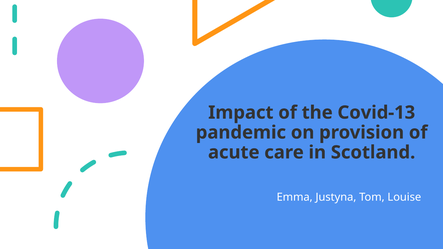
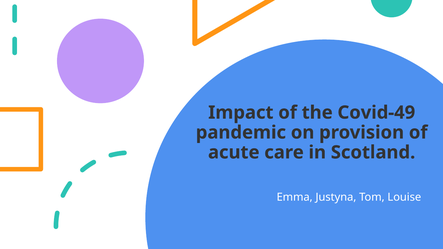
Covid-13: Covid-13 -> Covid-49
